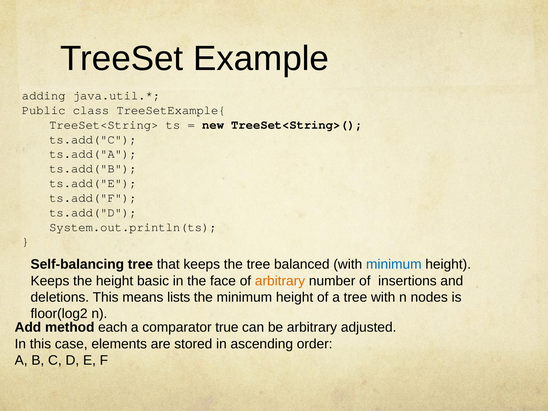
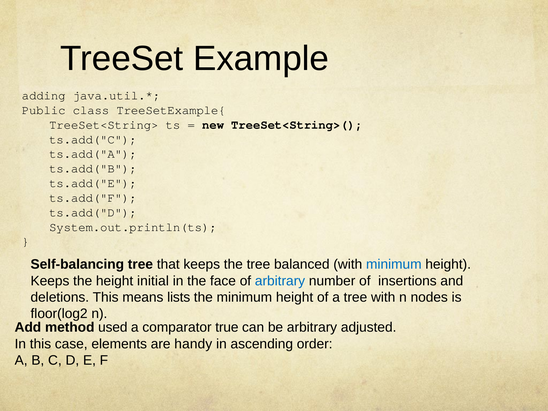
basic: basic -> initial
arbitrary at (280, 281) colour: orange -> blue
each: each -> used
stored: stored -> handy
